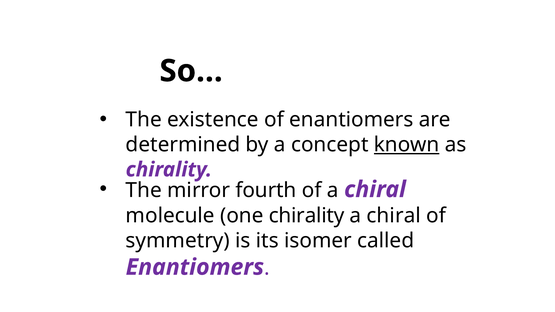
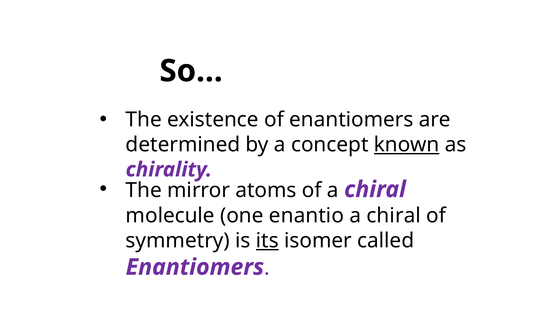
fourth: fourth -> atoms
one chirality: chirality -> enantio
its underline: none -> present
